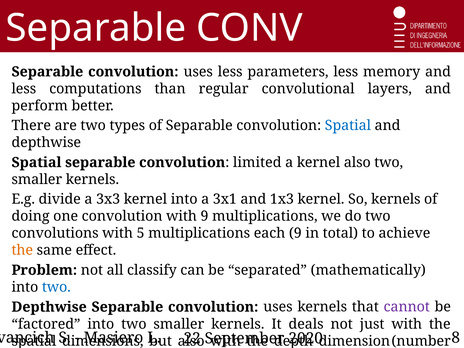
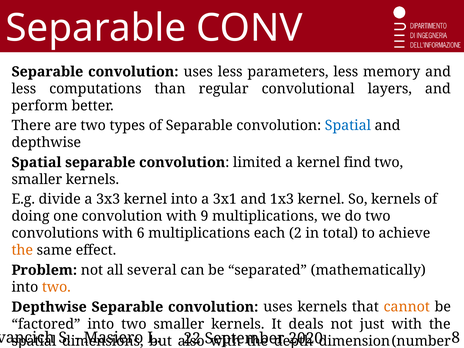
kernel also: also -> find
5: 5 -> 6
each 9: 9 -> 2
classify: classify -> several
two at (56, 287) colour: blue -> orange
cannot colour: purple -> orange
